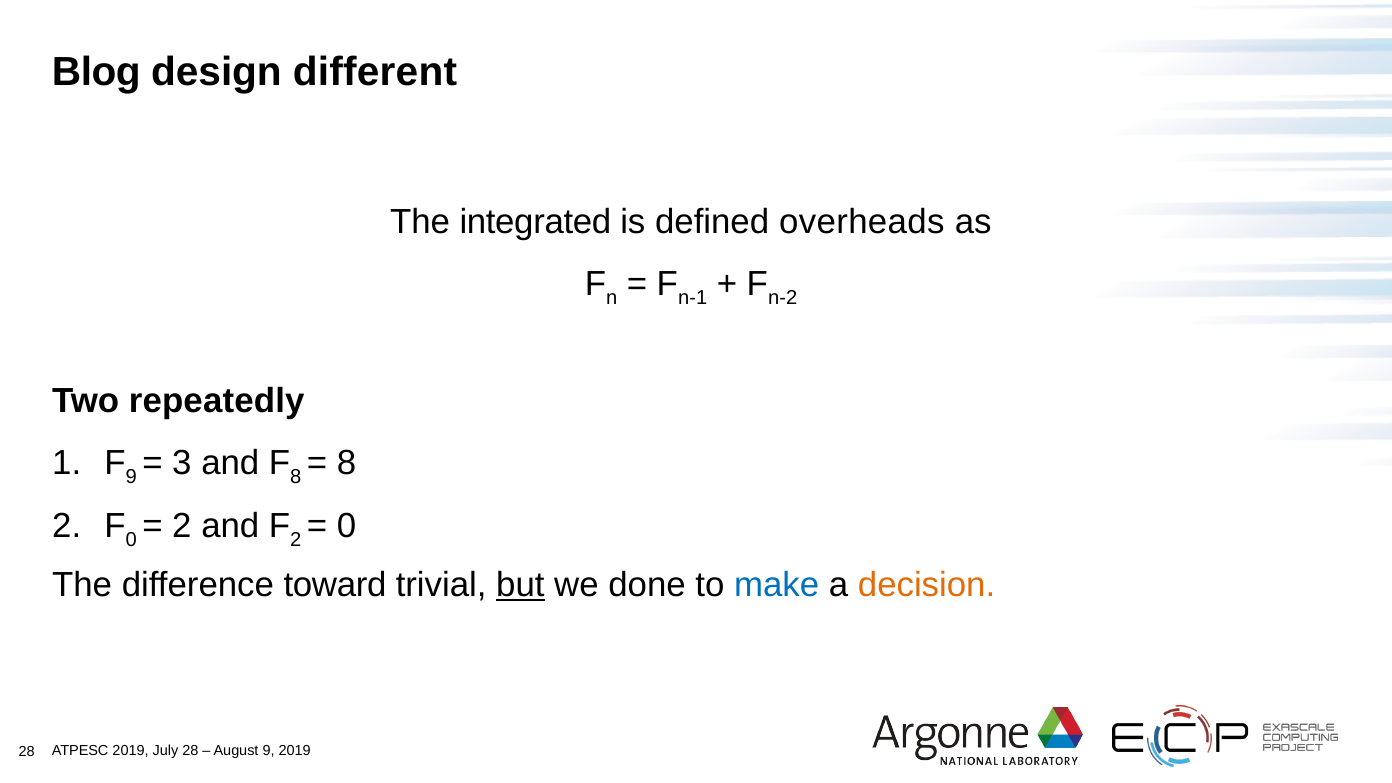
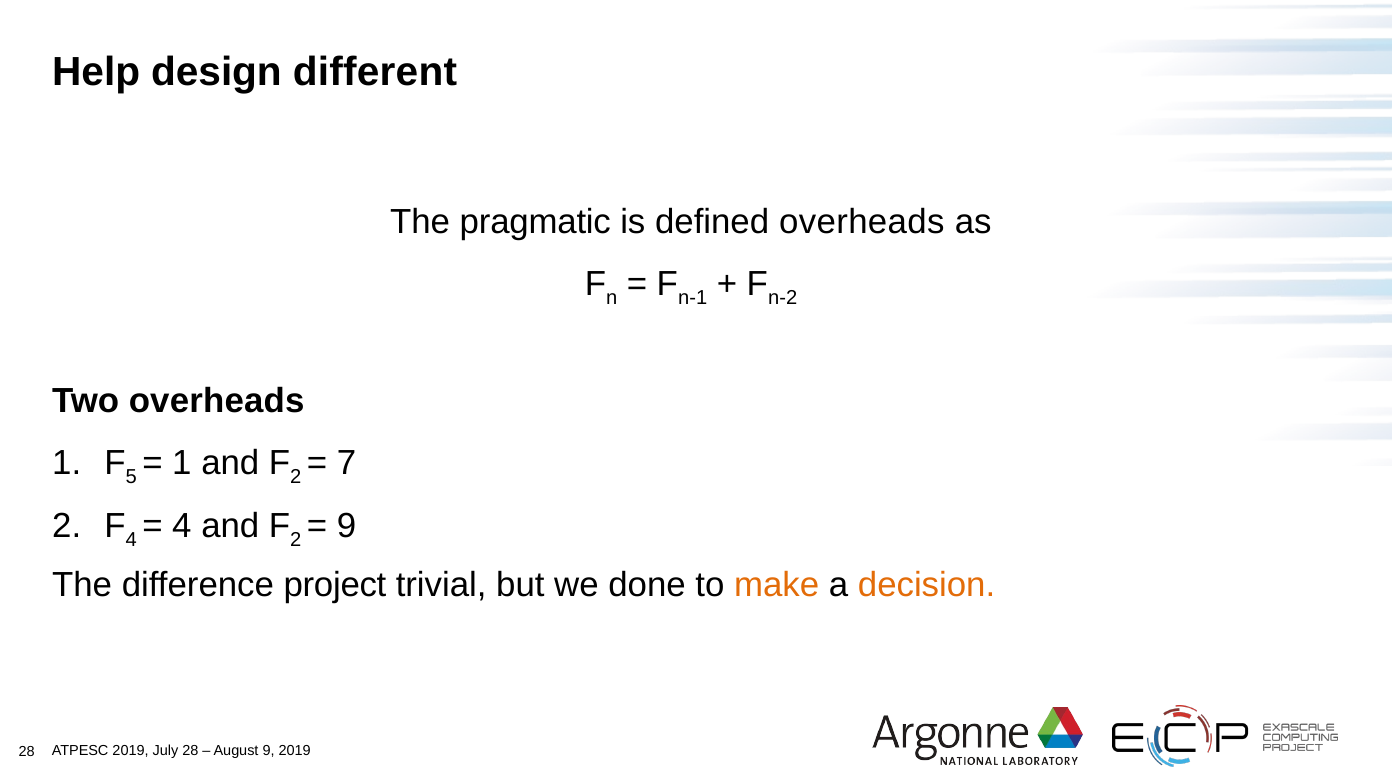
Blog: Blog -> Help
integrated: integrated -> pragmatic
Two repeatedly: repeatedly -> overheads
9 at (131, 477): 9 -> 5
3 at (182, 463): 3 -> 1
8 at (296, 477): 8 -> 2
8 at (347, 463): 8 -> 7
0 at (131, 540): 0 -> 4
2 at (182, 526): 2 -> 4
0 at (347, 526): 0 -> 9
toward: toward -> project
but underline: present -> none
make colour: blue -> orange
